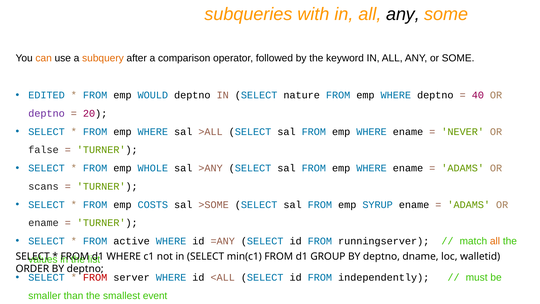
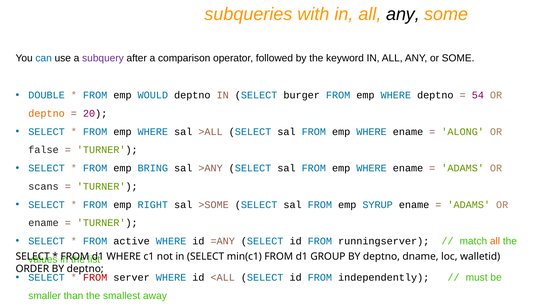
can colour: orange -> blue
subquery colour: orange -> purple
EDITED: EDITED -> DOUBLE
nature: nature -> burger
40: 40 -> 54
deptno at (47, 113) colour: purple -> orange
NEVER: NEVER -> ALONG
WHOLE: WHOLE -> BRING
COSTS: COSTS -> RIGHT
event: event -> away
